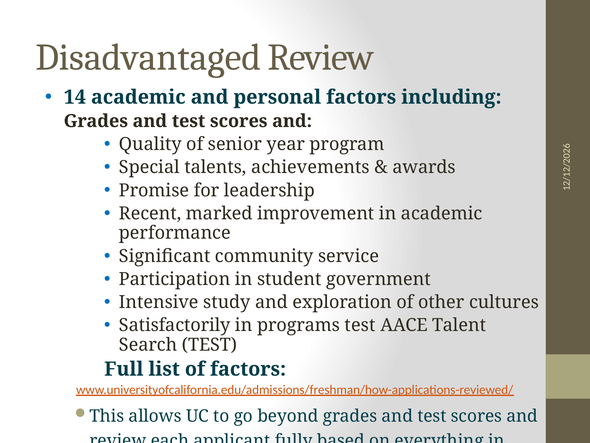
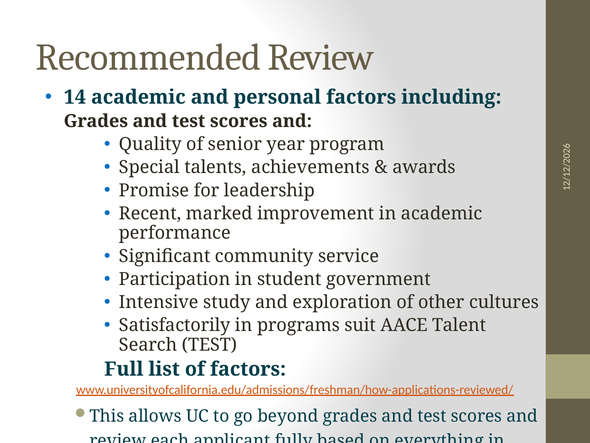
Disadvantaged: Disadvantaged -> Recommended
programs test: test -> suit
